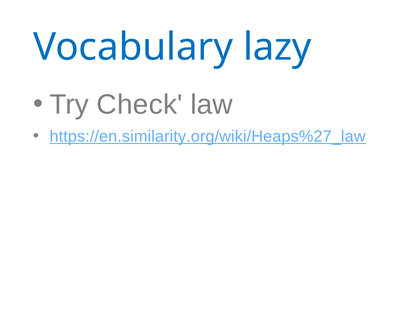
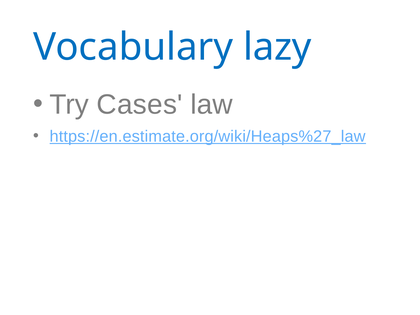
Check: Check -> Cases
https://en.similarity.org/wiki/Heaps%27_law: https://en.similarity.org/wiki/Heaps%27_law -> https://en.estimate.org/wiki/Heaps%27_law
